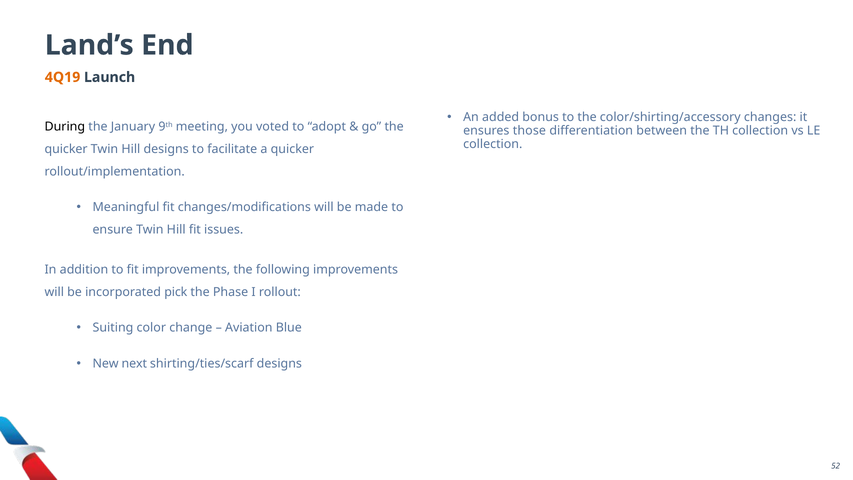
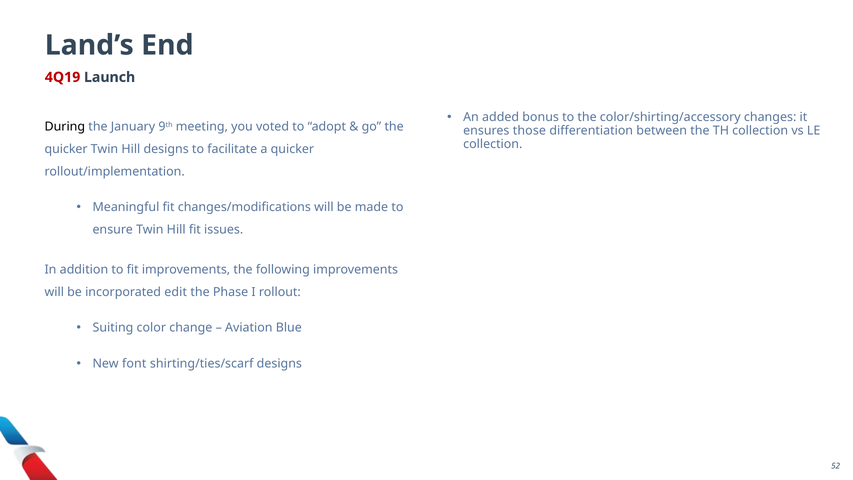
4Q19 colour: orange -> red
pick: pick -> edit
next: next -> font
